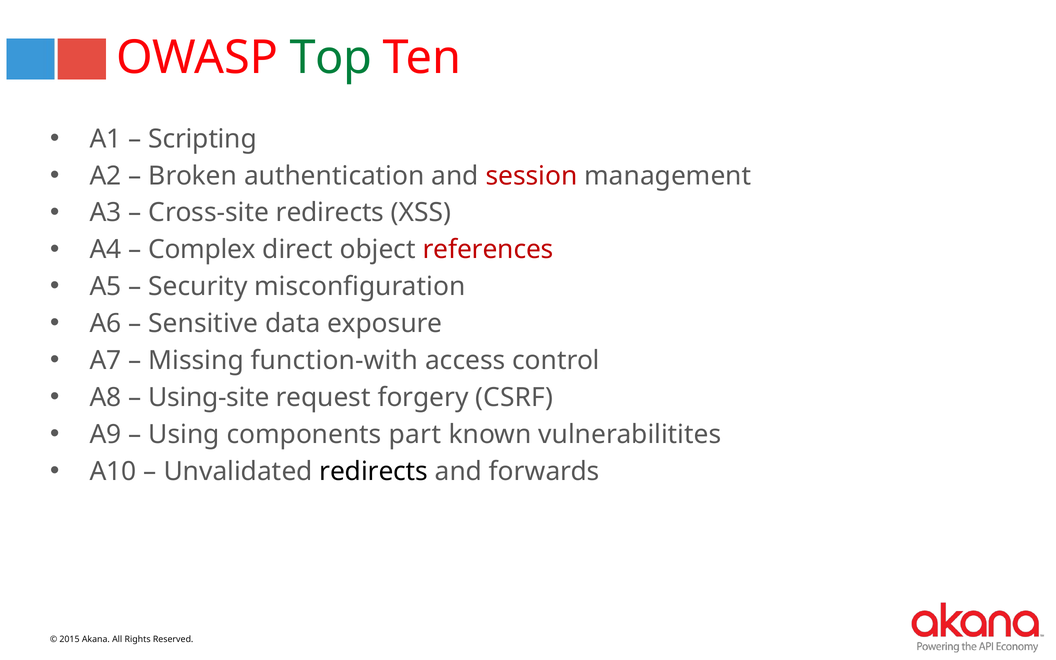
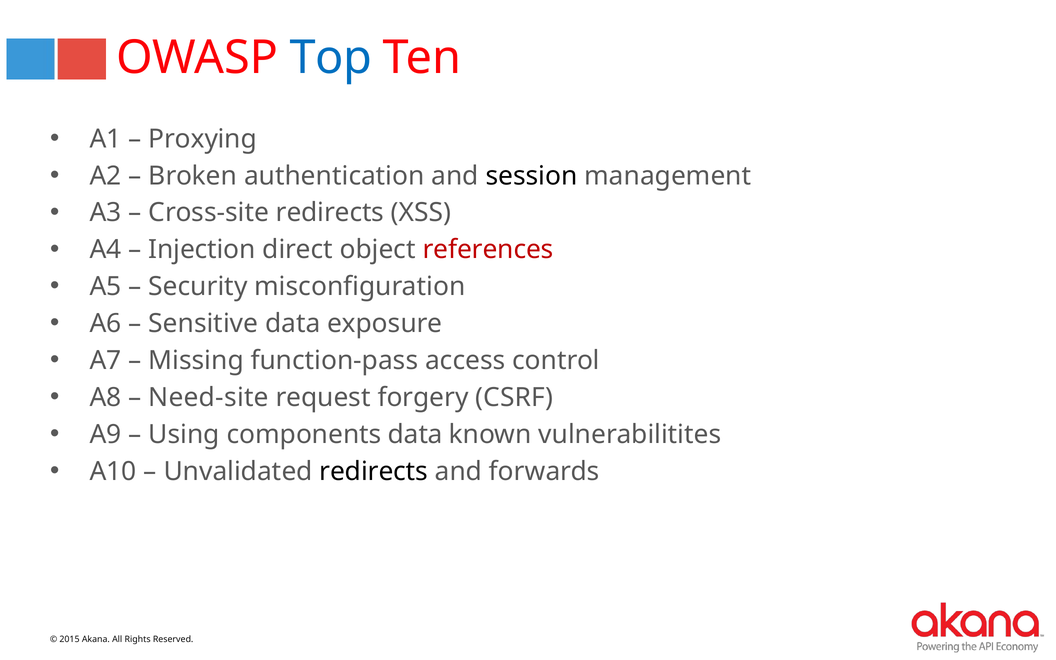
Top colour: green -> blue
Scripting: Scripting -> Proxying
session colour: red -> black
Complex: Complex -> Injection
function-with: function-with -> function-pass
Using-site: Using-site -> Need-site
components part: part -> data
